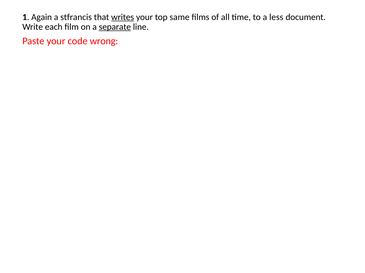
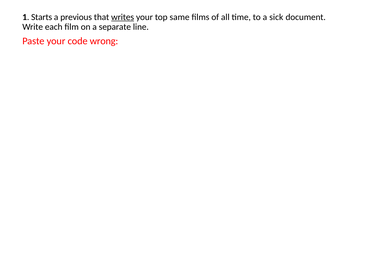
Again: Again -> Starts
stfrancis: stfrancis -> previous
less: less -> sick
separate underline: present -> none
